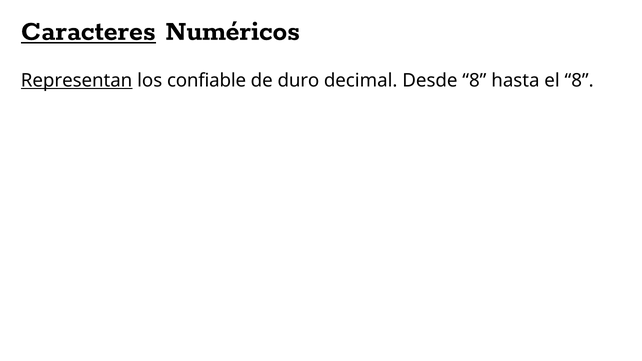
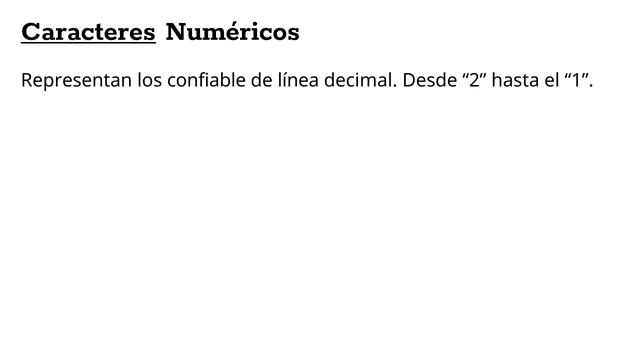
Representan underline: present -> none
duro: duro -> línea
Desde 8: 8 -> 2
el 8: 8 -> 1
